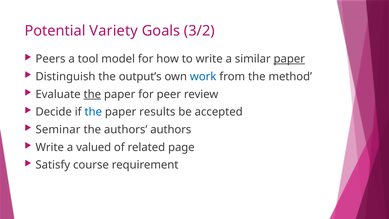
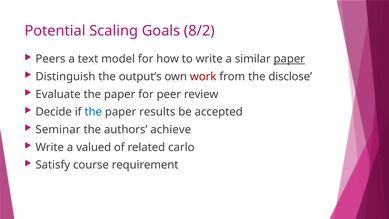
Variety: Variety -> Scaling
3/2: 3/2 -> 8/2
tool: tool -> text
work colour: blue -> red
method: method -> disclose
the at (92, 94) underline: present -> none
authors authors: authors -> achieve
page: page -> carlo
